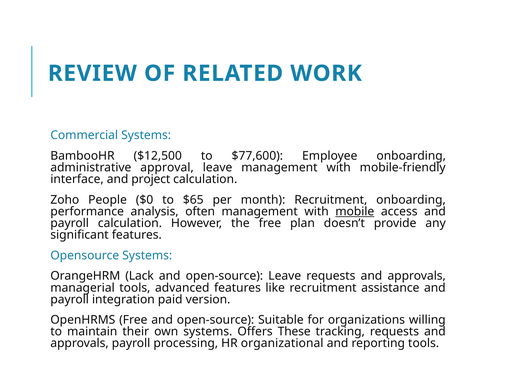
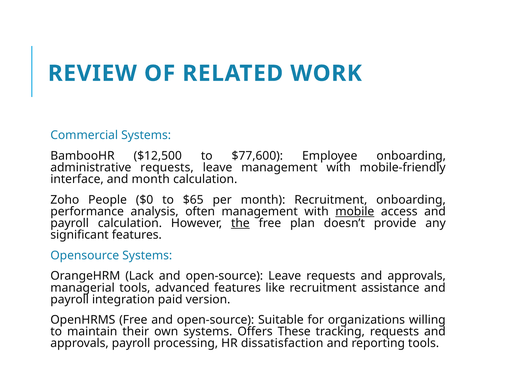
administrative approval: approval -> requests
and project: project -> month
the underline: none -> present
organizational: organizational -> dissatisfaction
